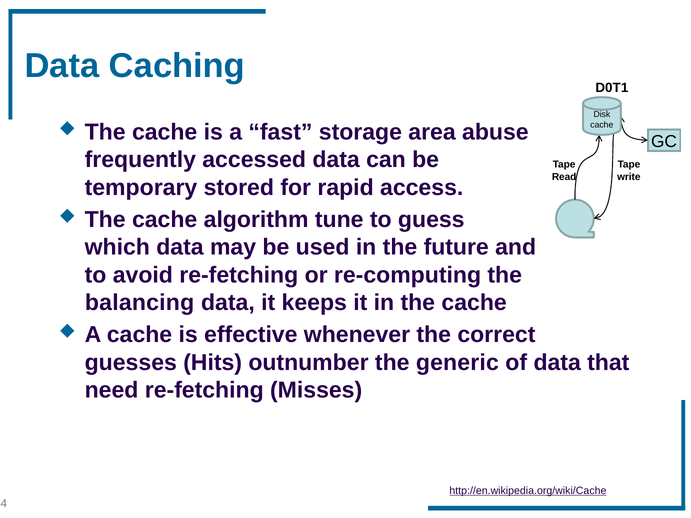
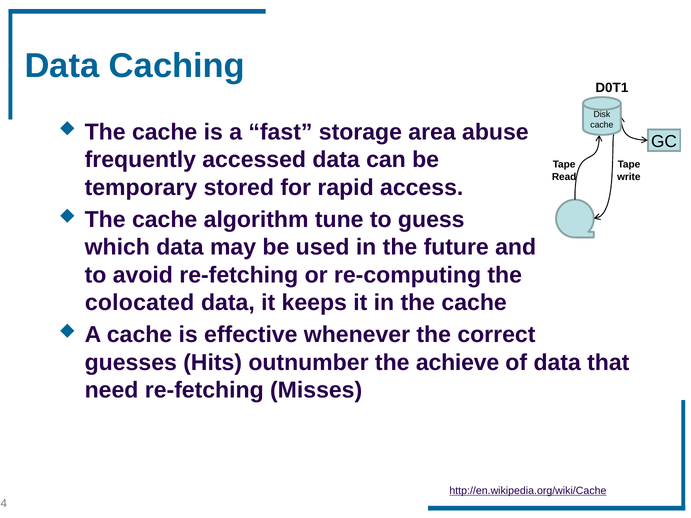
balancing: balancing -> colocated
generic: generic -> achieve
